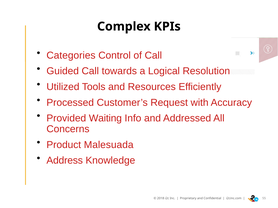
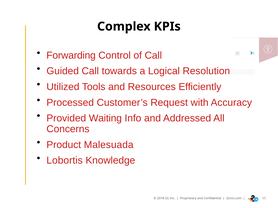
Categories: Categories -> Forwarding
Address: Address -> Lobortis
